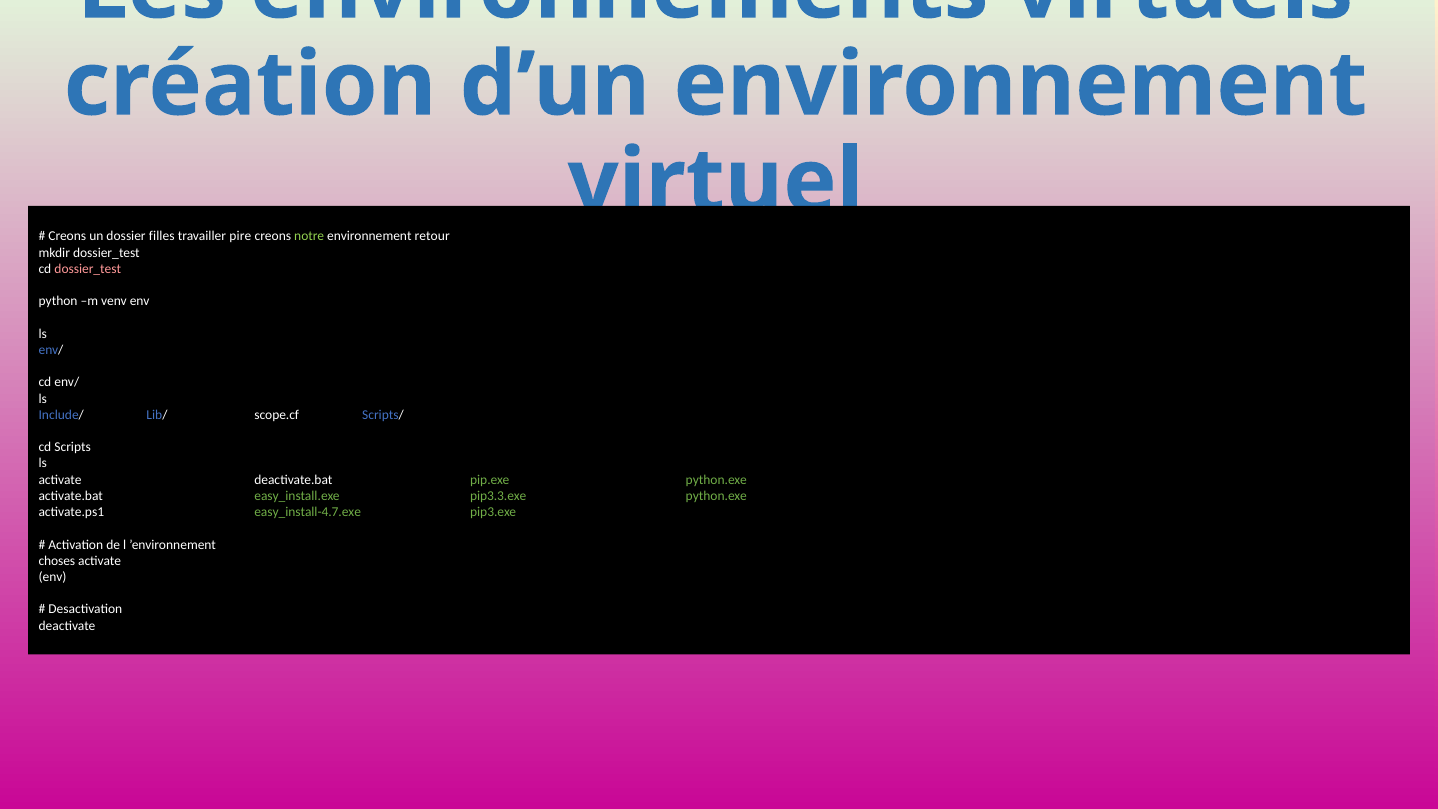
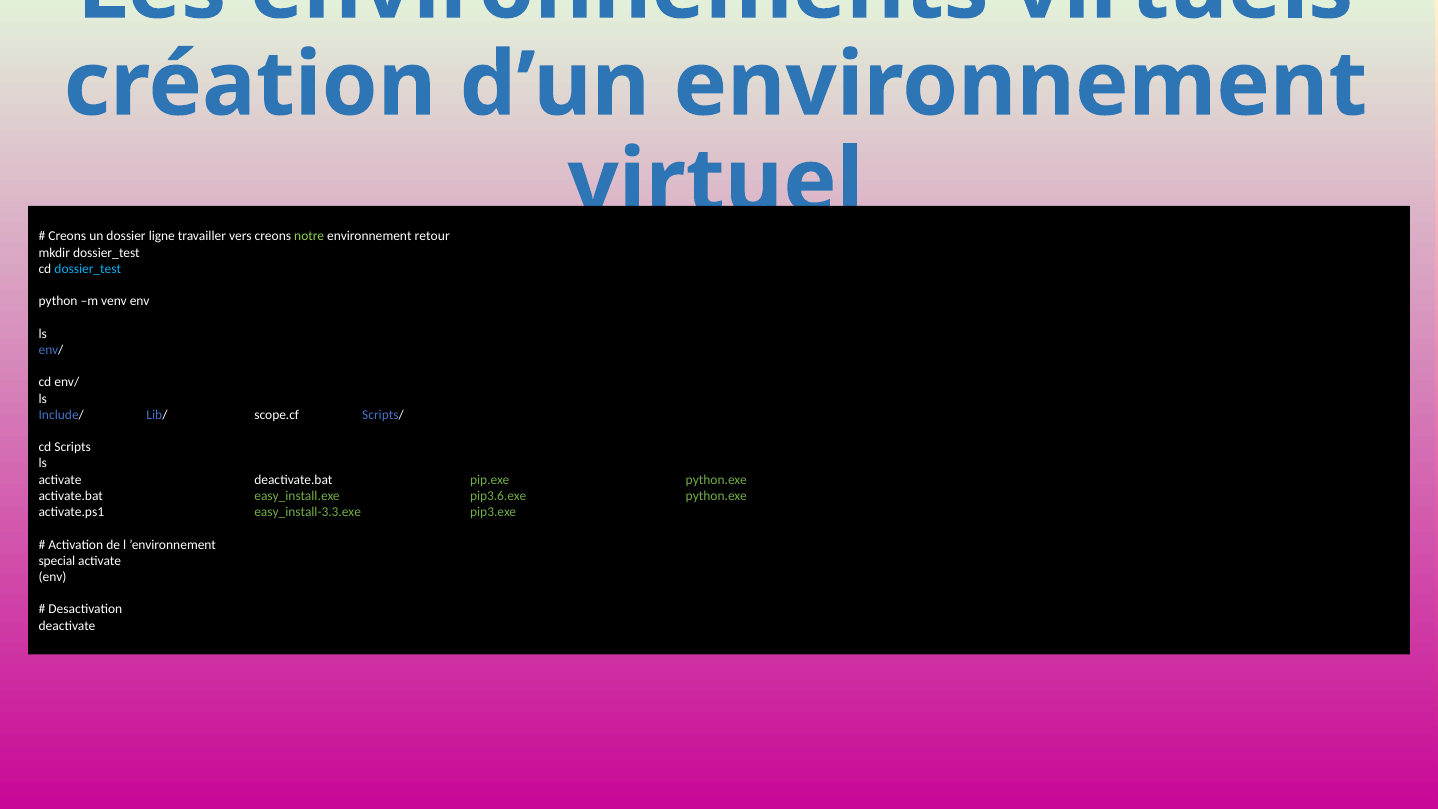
filles: filles -> ligne
pire: pire -> vers
dossier_test at (88, 269) colour: pink -> light blue
pip3.3.exe: pip3.3.exe -> pip3.6.exe
easy_install-4.7.exe: easy_install-4.7.exe -> easy_install-3.3.exe
choses: choses -> special
